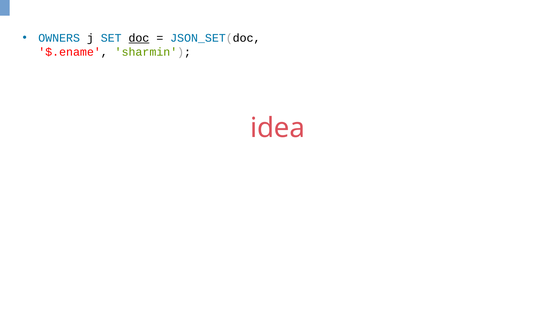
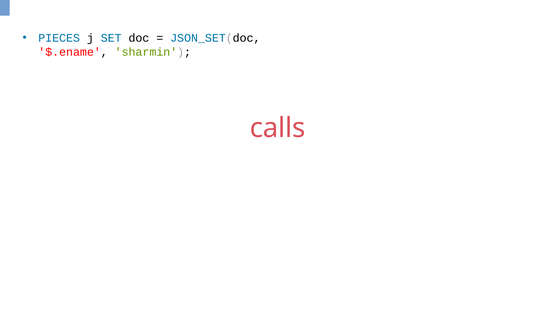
OWNERS: OWNERS -> PIECES
doc underline: present -> none
idea: idea -> calls
